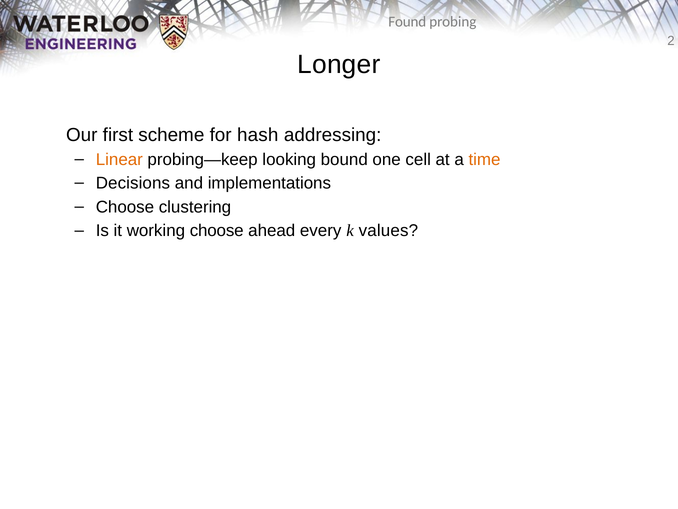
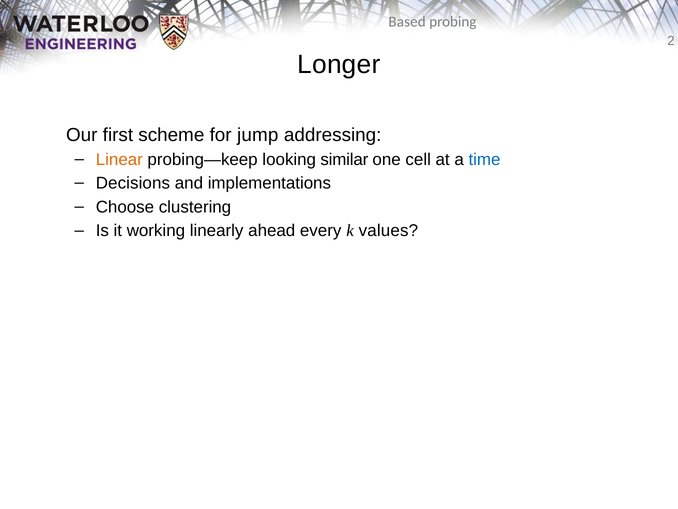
Found: Found -> Based
hash: hash -> jump
bound: bound -> similar
time colour: orange -> blue
working choose: choose -> linearly
